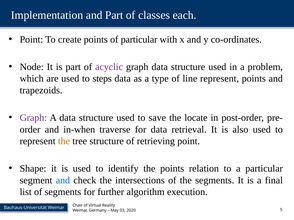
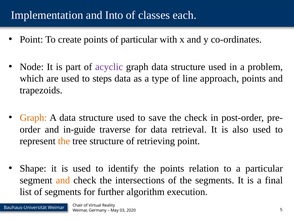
and Part: Part -> Into
line represent: represent -> approach
Graph at (33, 118) colour: purple -> orange
the locate: locate -> check
in-when: in-when -> in-guide
and at (63, 181) colour: blue -> orange
